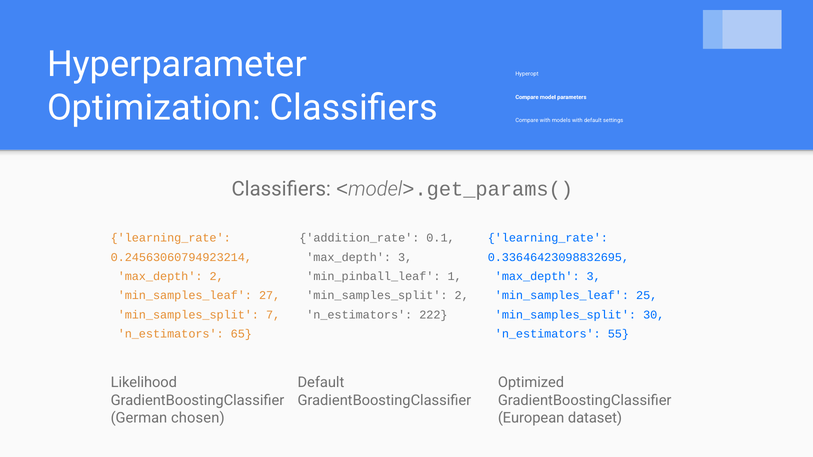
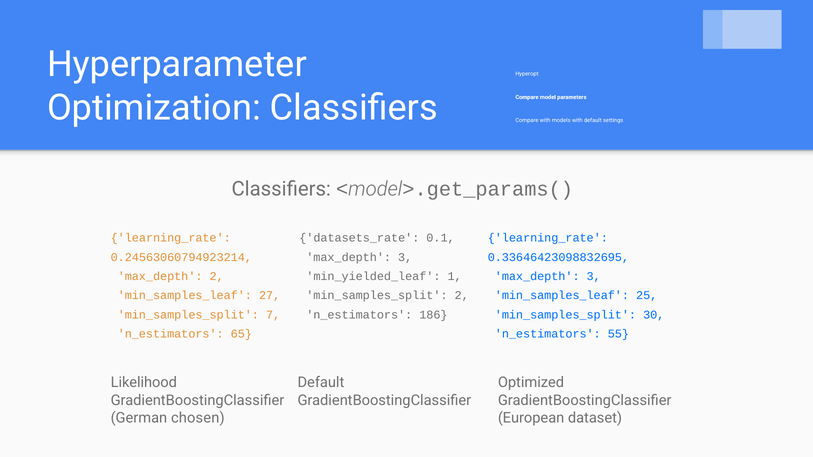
addition_rate: addition_rate -> datasets_rate
min_pinball_leaf: min_pinball_leaf -> min_yielded_leaf
222: 222 -> 186
